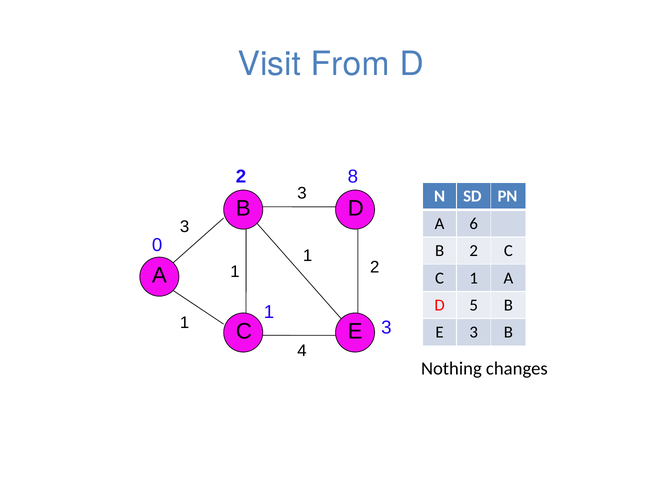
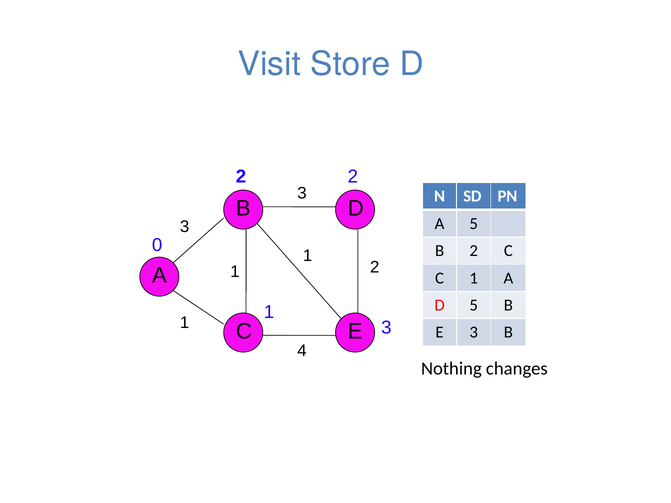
From: From -> Store
2 8: 8 -> 2
A 6: 6 -> 5
